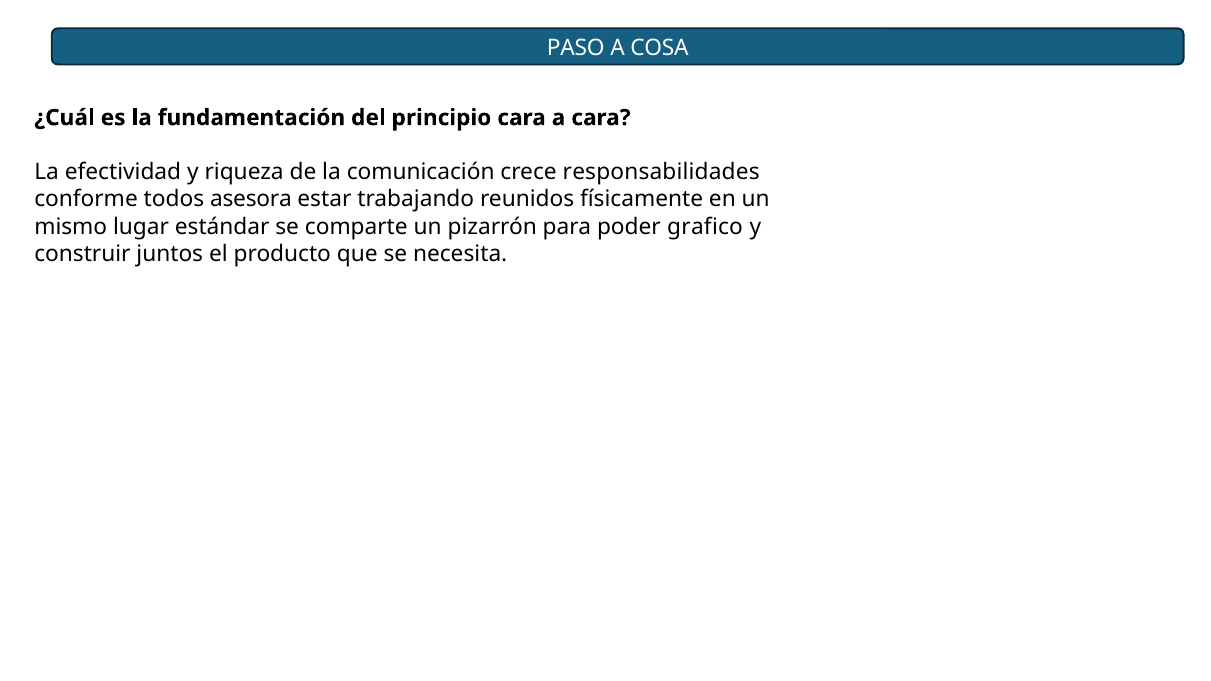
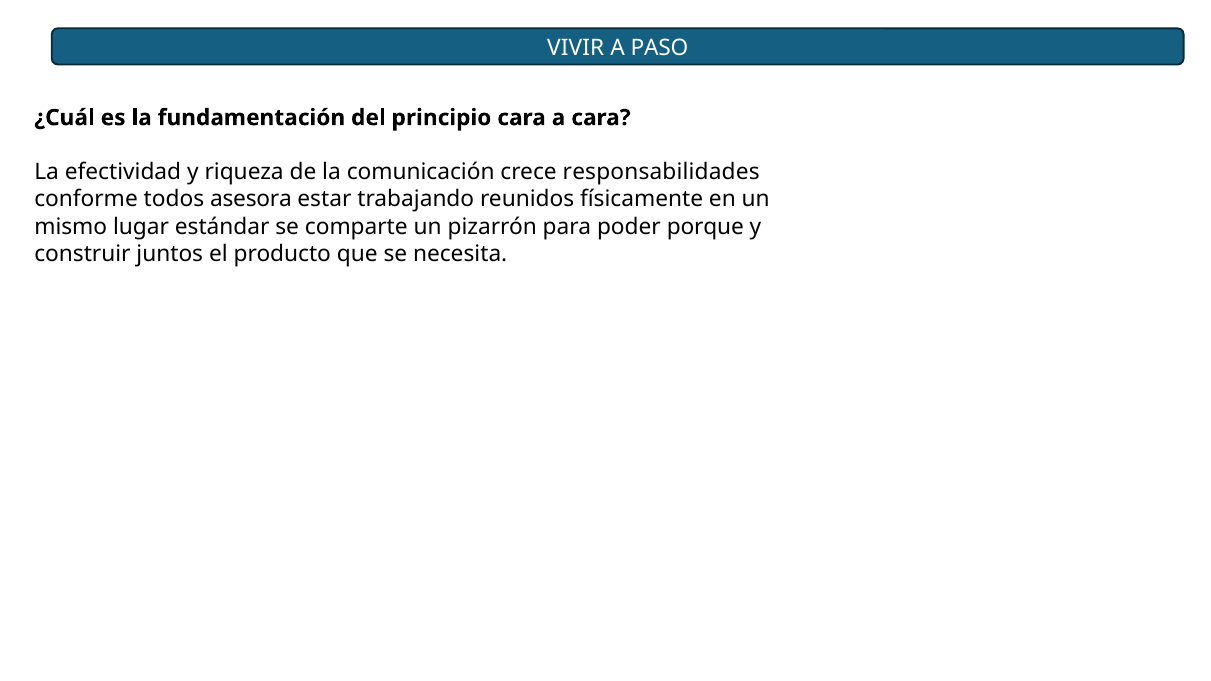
PASO: PASO -> VIVIR
COSA: COSA -> PASO
grafico: grafico -> porque
